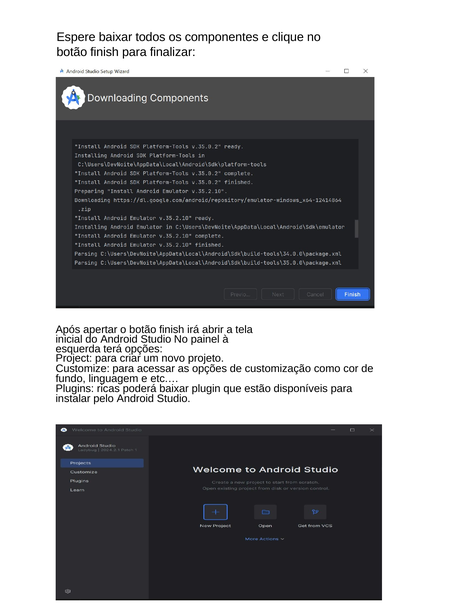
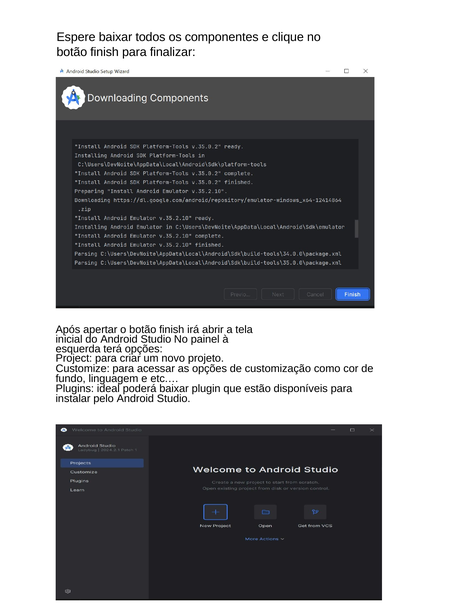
ricas: ricas -> ideal
